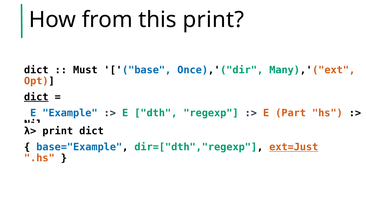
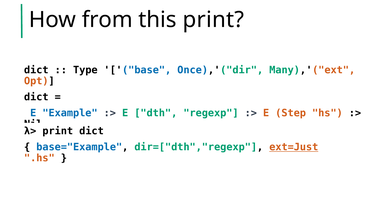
Must: Must -> Type
dict at (36, 97) underline: present -> none
Part: Part -> Step
